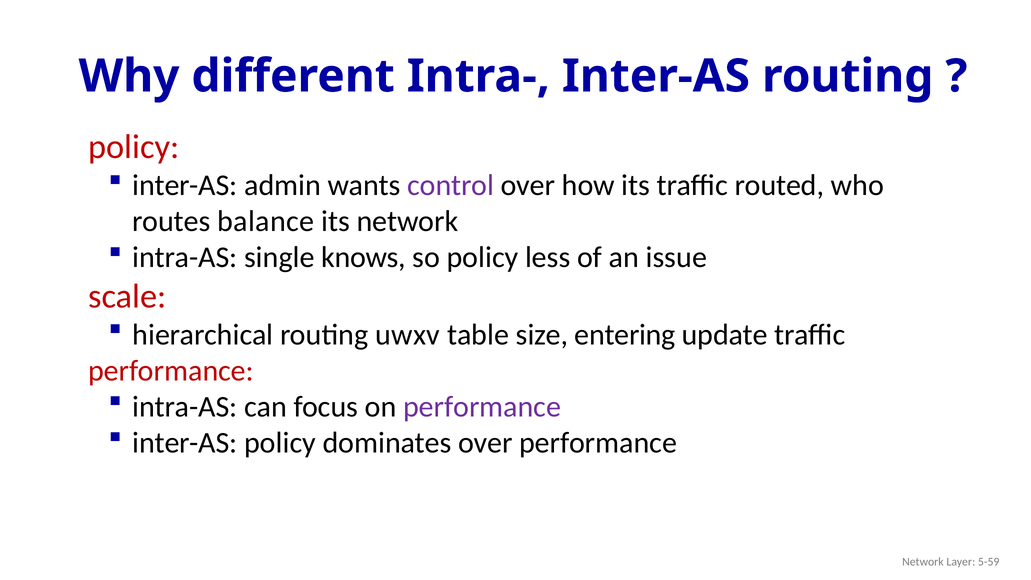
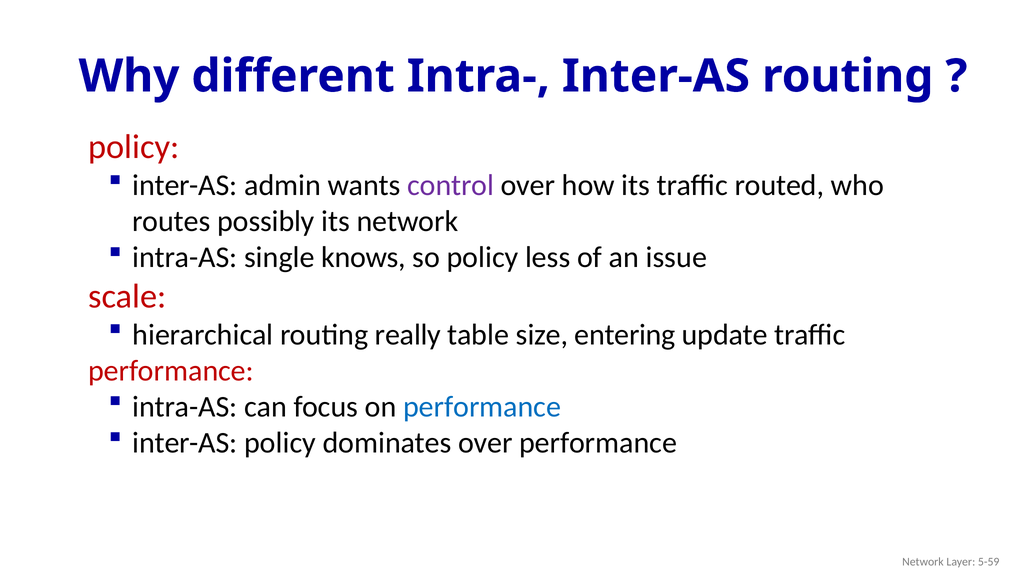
balance: balance -> possibly
uwxv: uwxv -> really
performance at (482, 407) colour: purple -> blue
